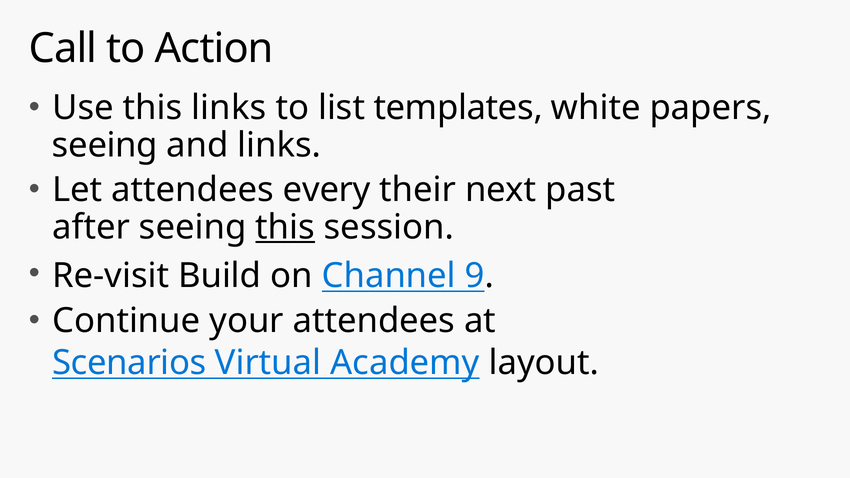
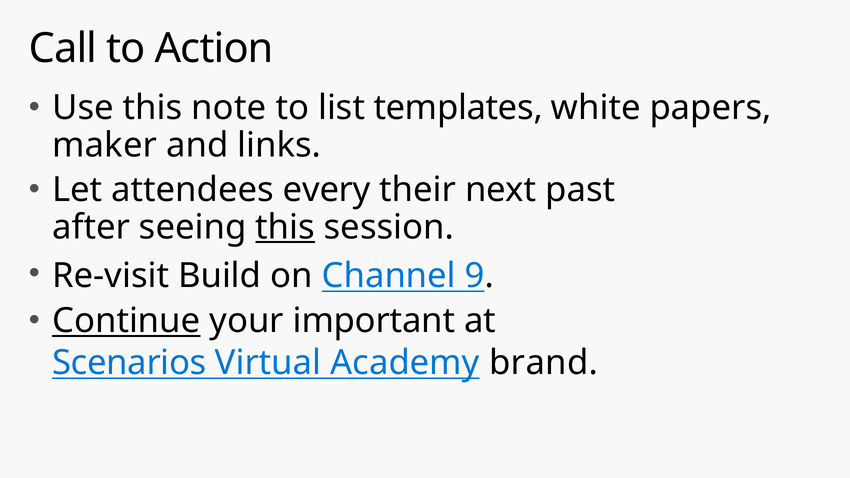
this links: links -> note
seeing at (105, 145): seeing -> maker
Continue underline: none -> present
your attendees: attendees -> important
layout: layout -> brand
